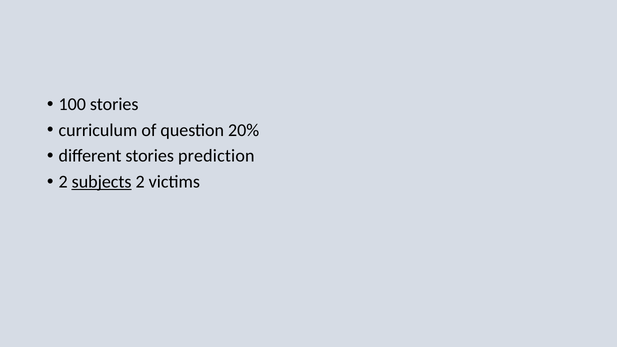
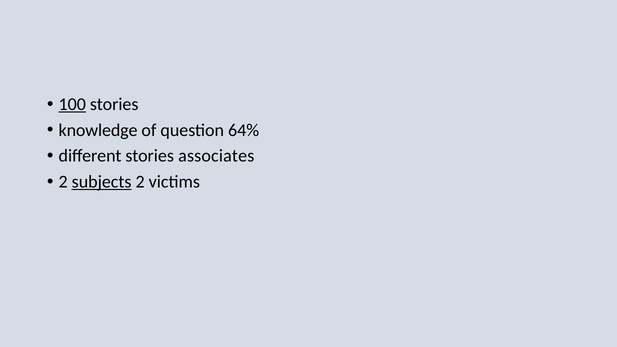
100 underline: none -> present
curriculum: curriculum -> knowledge
20%: 20% -> 64%
prediction: prediction -> associates
